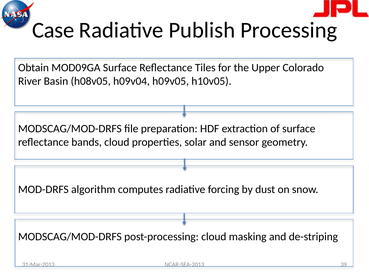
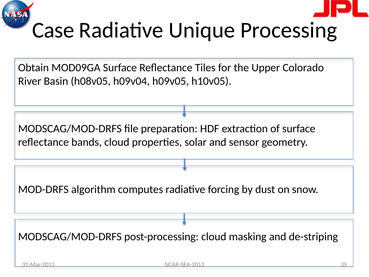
Publish: Publish -> Unique
